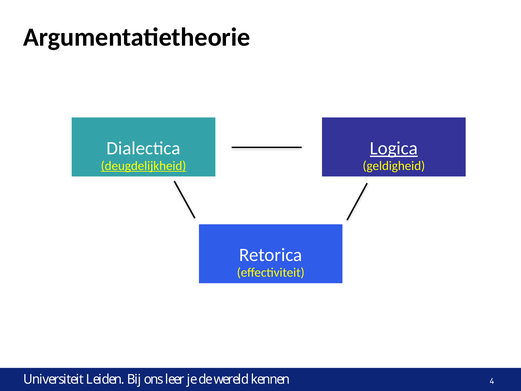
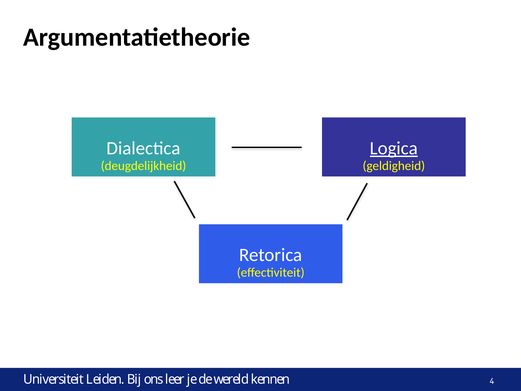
deugdelijkheid underline: present -> none
